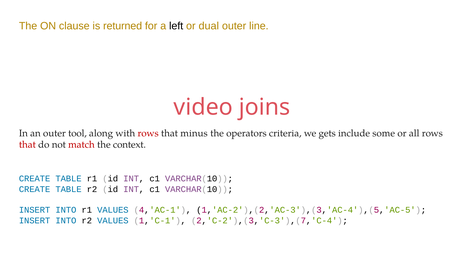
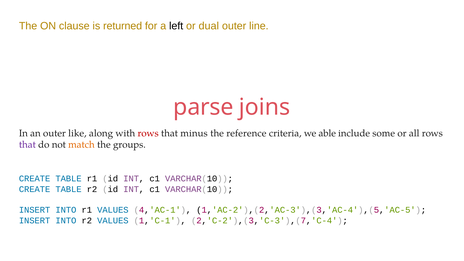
video: video -> parse
tool: tool -> like
operators: operators -> reference
gets: gets -> able
that at (27, 145) colour: red -> purple
match colour: red -> orange
context: context -> groups
